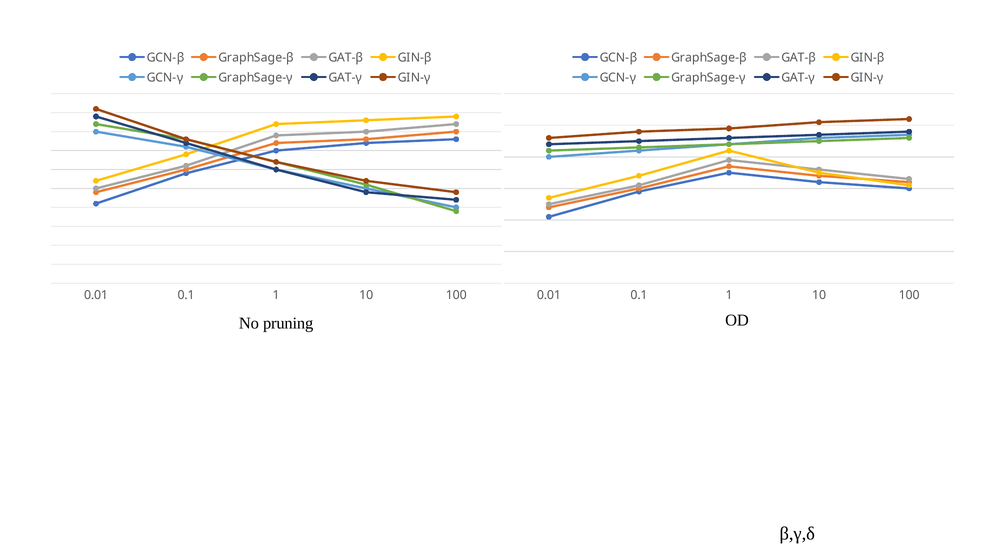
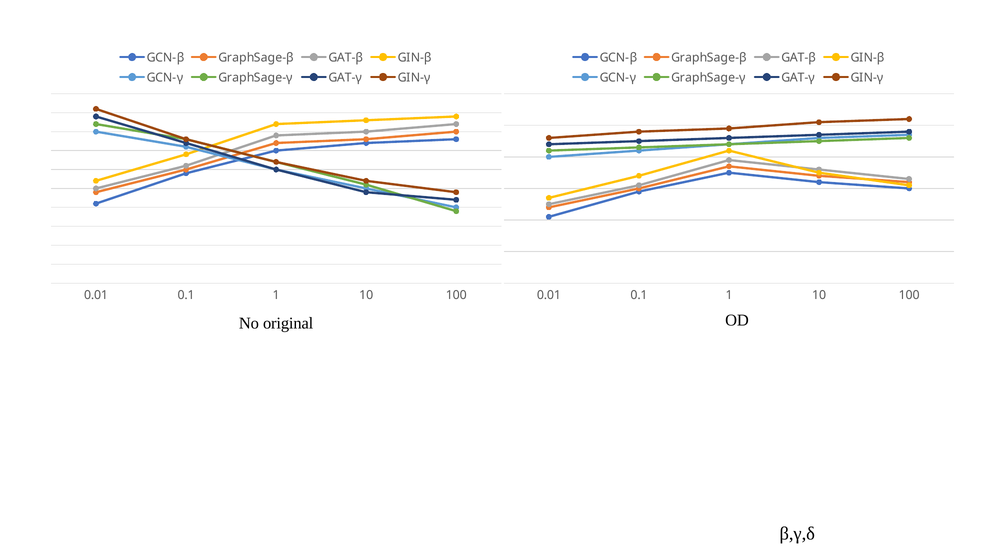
pruning: pruning -> original
